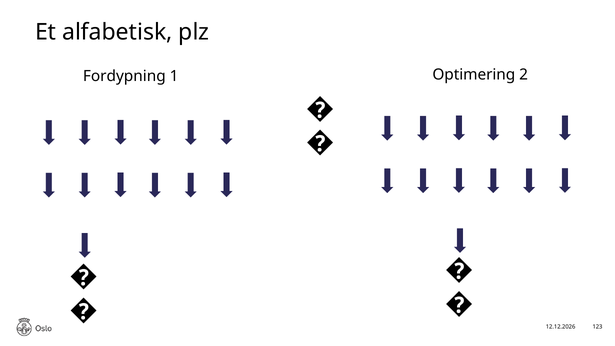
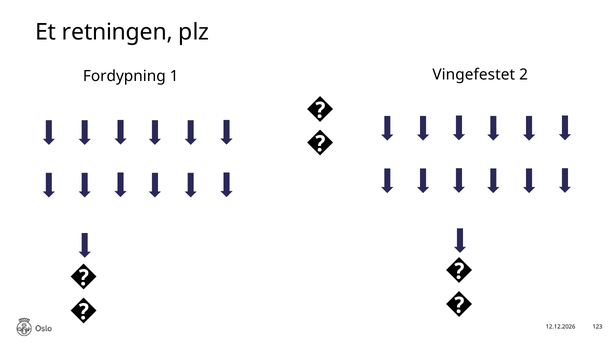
alfabetisk: alfabetisk -> retningen
Optimering: Optimering -> Vingefestet
